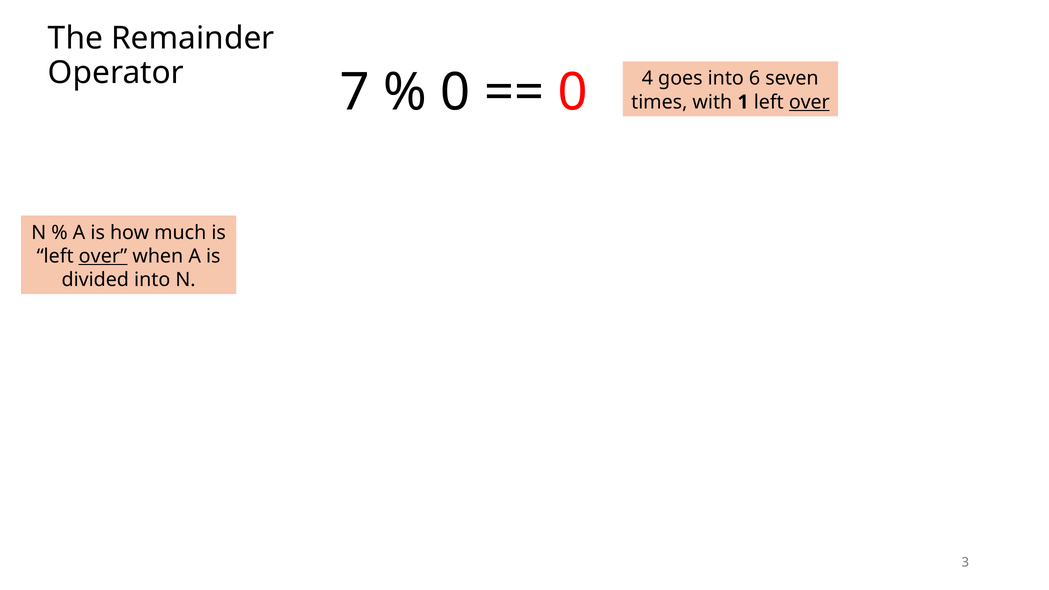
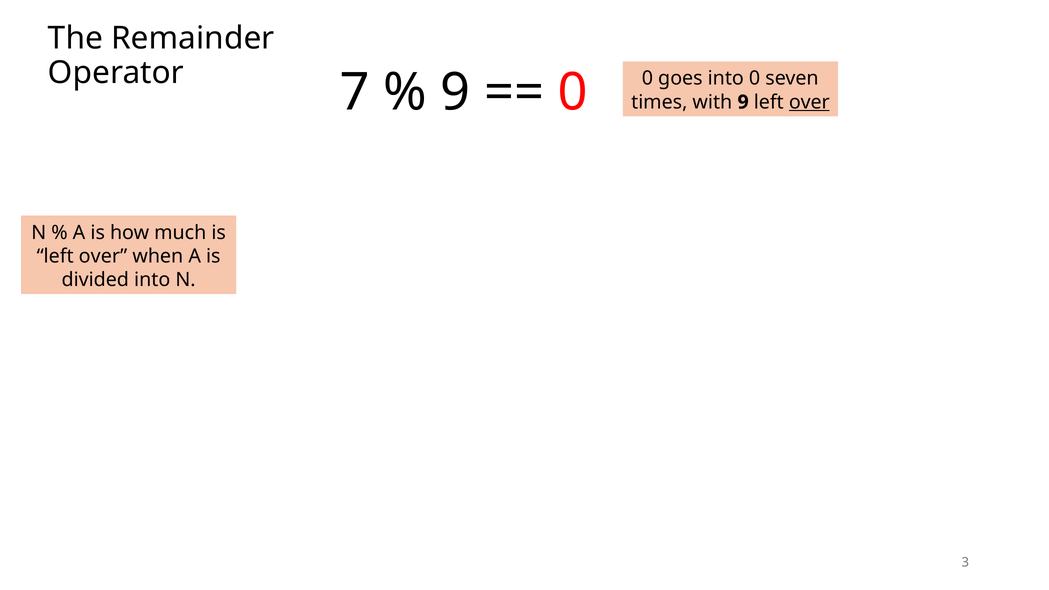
0 at (455, 93): 0 -> 9
0 4: 4 -> 0
into 6: 6 -> 0
with 1: 1 -> 9
over at (103, 256) underline: present -> none
